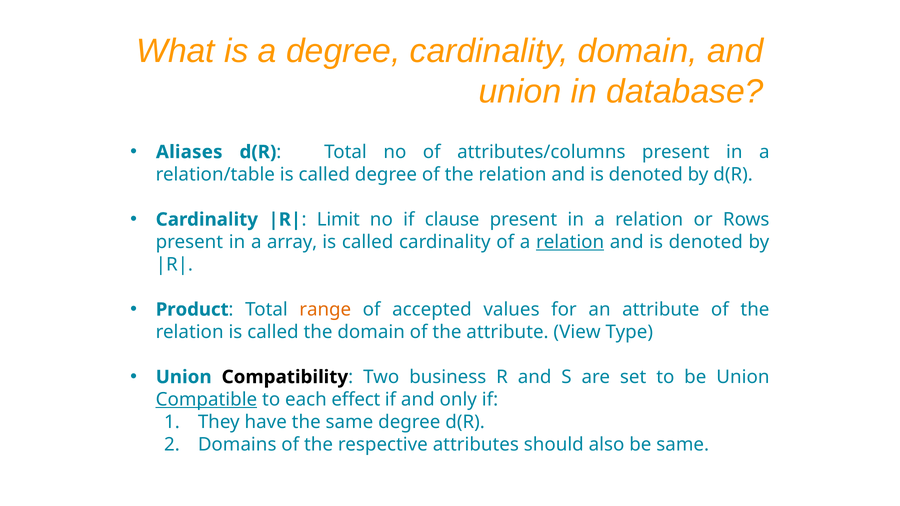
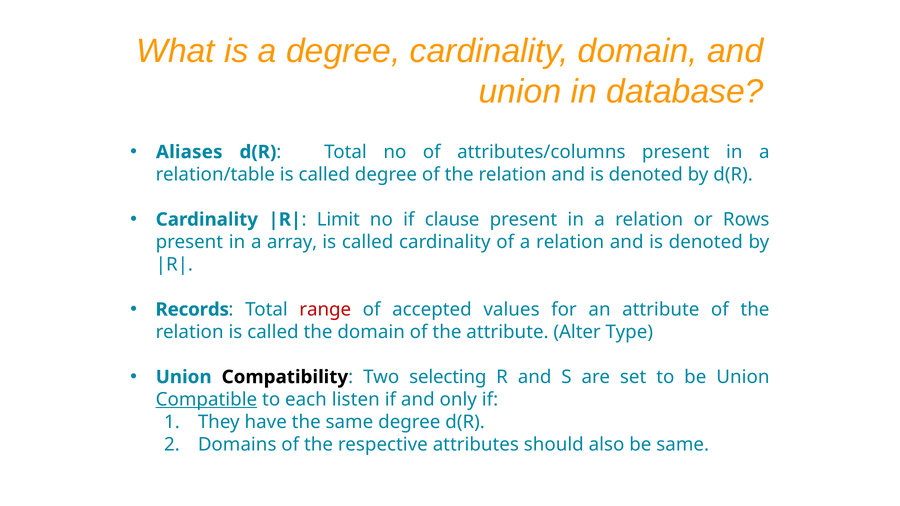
relation at (570, 242) underline: present -> none
Product: Product -> Records
range colour: orange -> red
View: View -> Alter
business: business -> selecting
effect: effect -> listen
